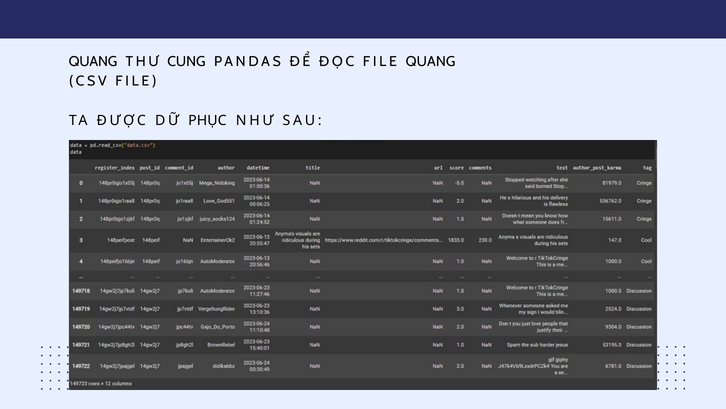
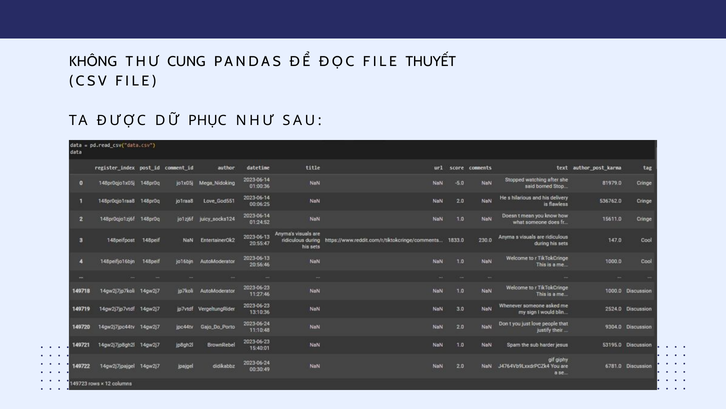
QUANG at (93, 61): QUANG -> KHÔNG
FILE QUANG: QUANG -> THUYẾT
